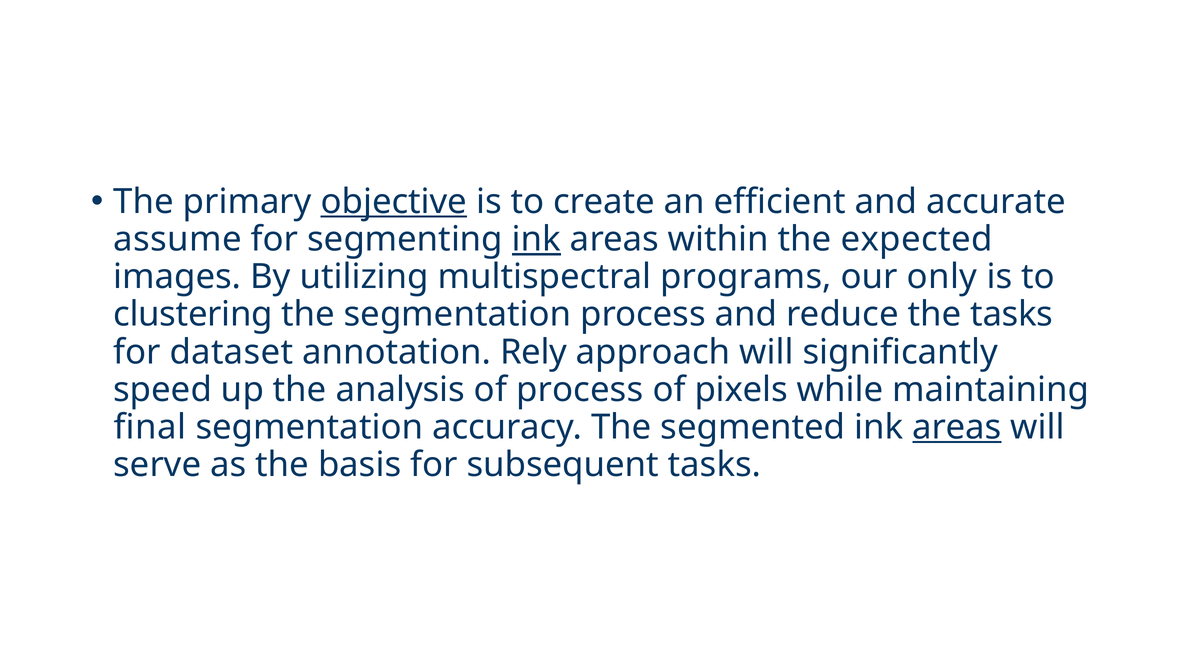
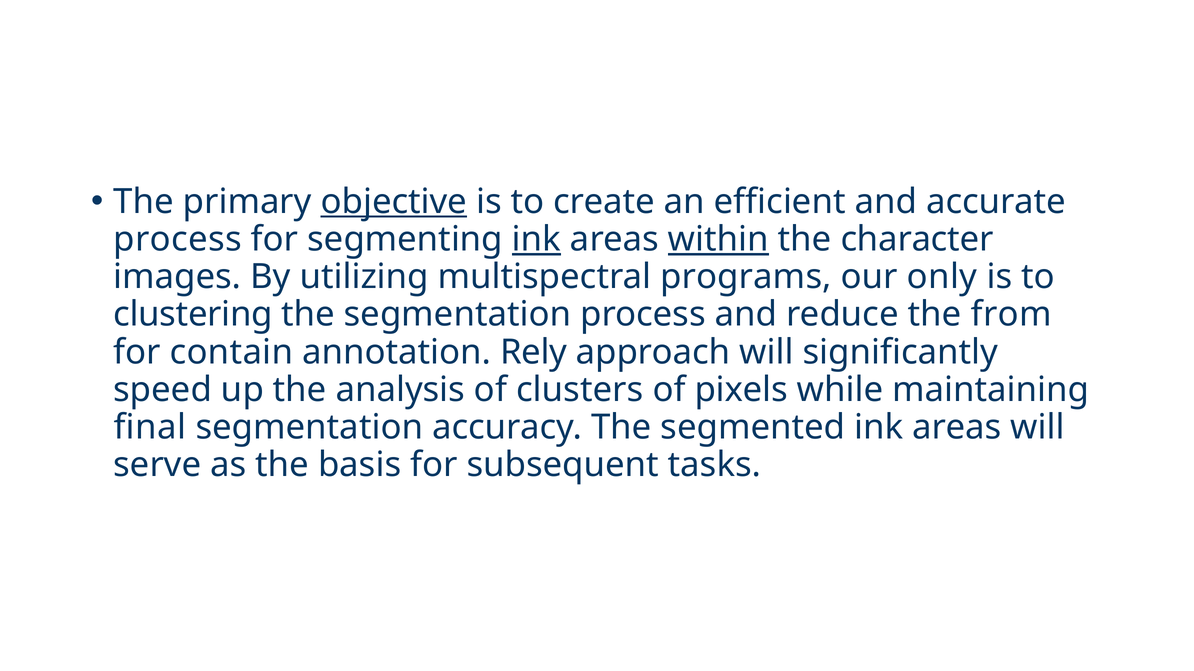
assume at (178, 239): assume -> process
within underline: none -> present
expected: expected -> character
the tasks: tasks -> from
dataset: dataset -> contain
of process: process -> clusters
areas at (957, 428) underline: present -> none
